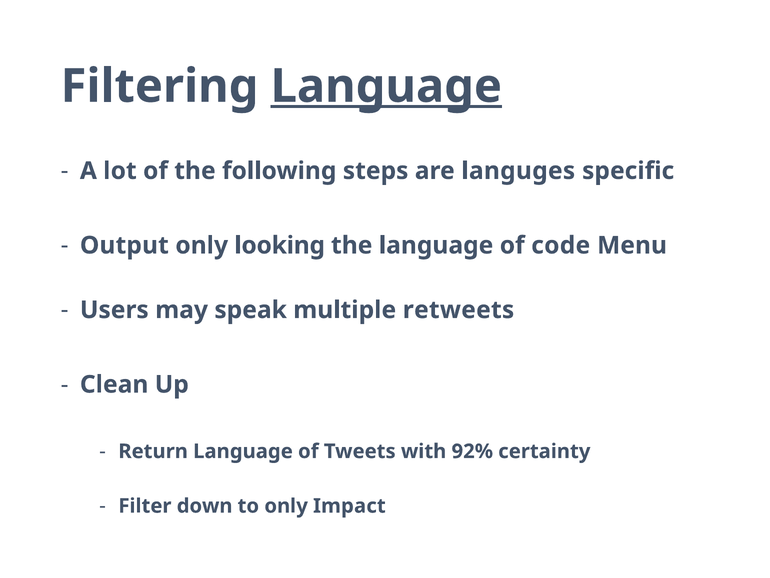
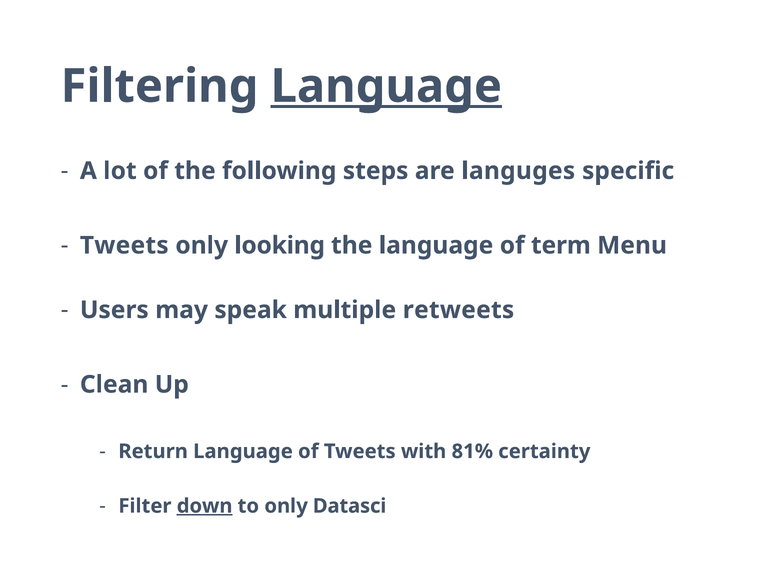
Output at (124, 245): Output -> Tweets
code: code -> term
92%: 92% -> 81%
down underline: none -> present
Impact: Impact -> Datasci
